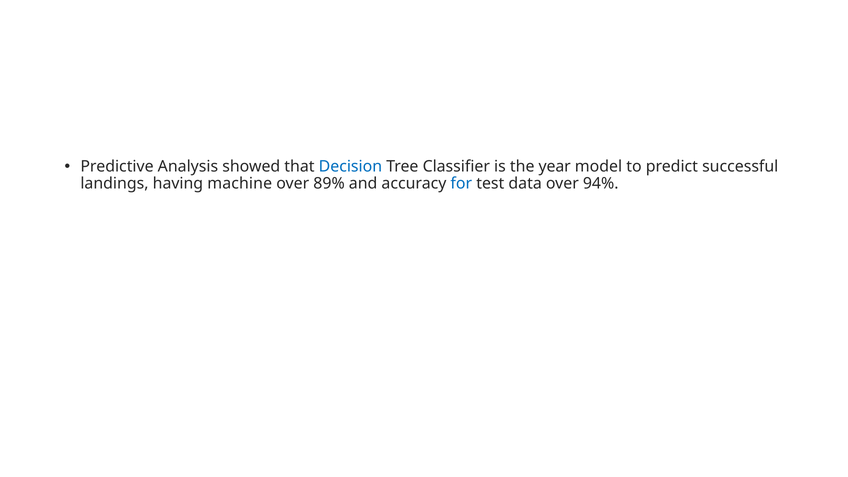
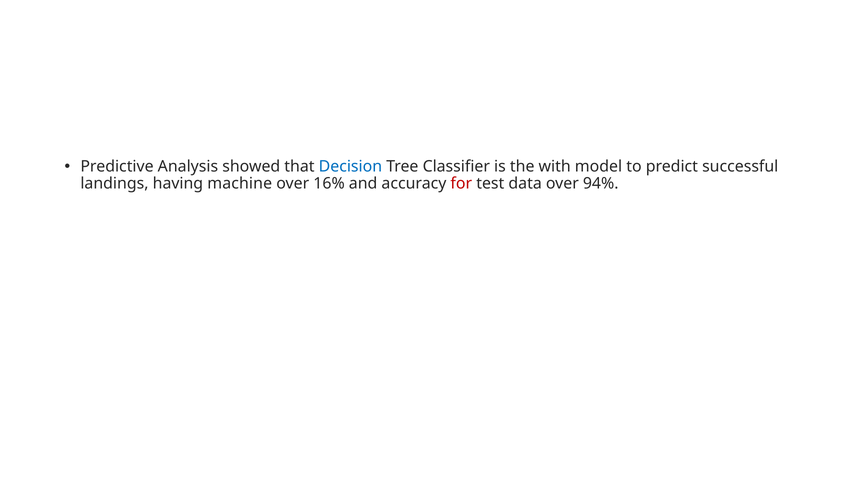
year: year -> with
89%: 89% -> 16%
for colour: blue -> red
